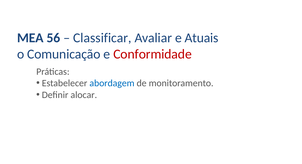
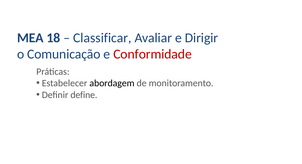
56: 56 -> 18
Atuais: Atuais -> Dirigir
abordagem colour: blue -> black
alocar: alocar -> define
